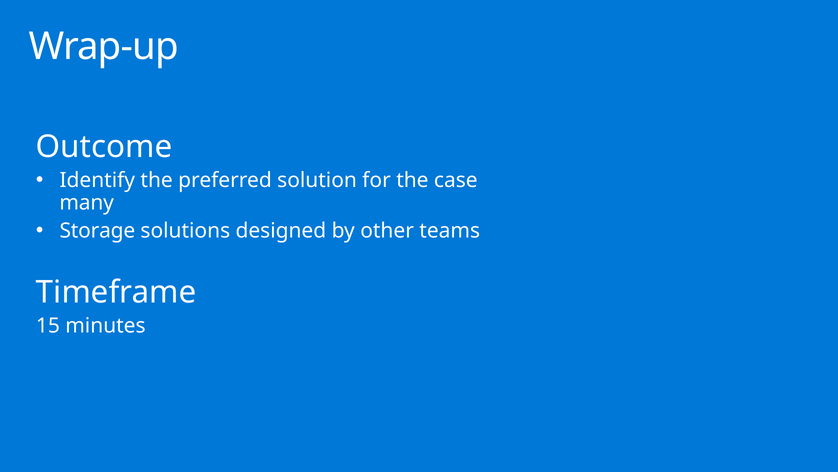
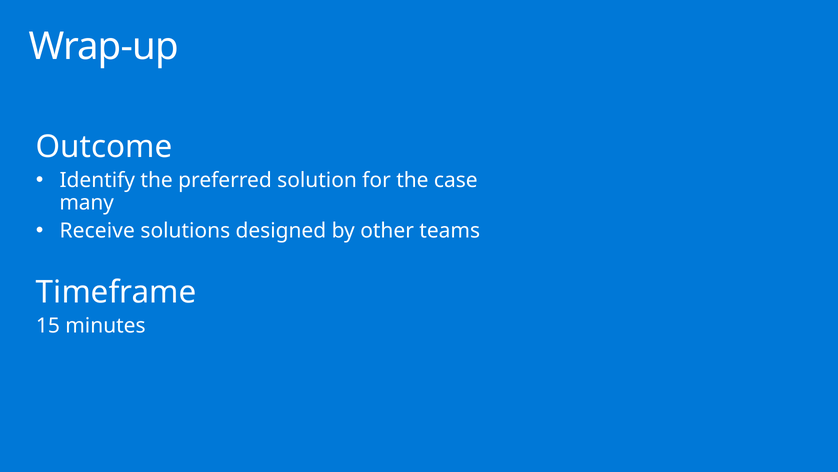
Storage: Storage -> Receive
